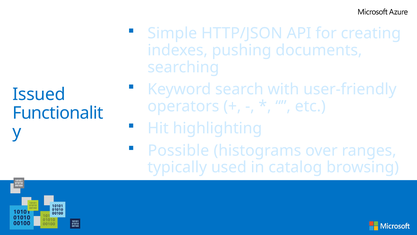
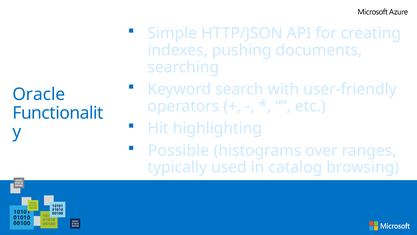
Issued: Issued -> Oracle
